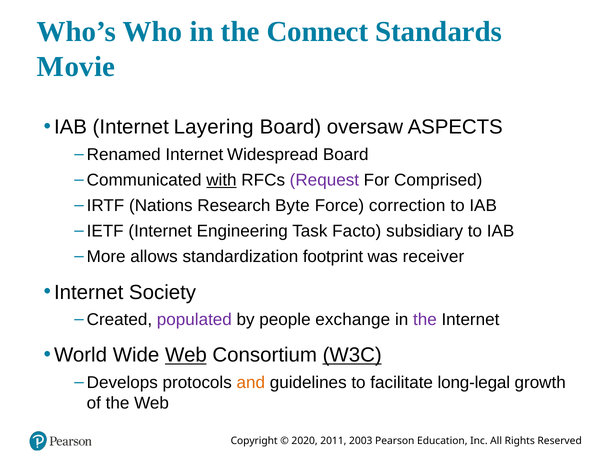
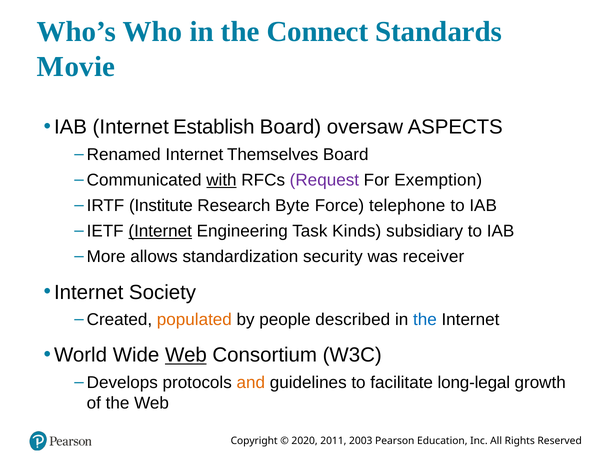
Layering: Layering -> Establish
Widespread: Widespread -> Themselves
Comprised: Comprised -> Exemption
Nations: Nations -> Institute
correction: correction -> telephone
Internet at (160, 232) underline: none -> present
Facto: Facto -> Kinds
footprint: footprint -> security
populated colour: purple -> orange
exchange: exchange -> described
the at (425, 320) colour: purple -> blue
W3C underline: present -> none
